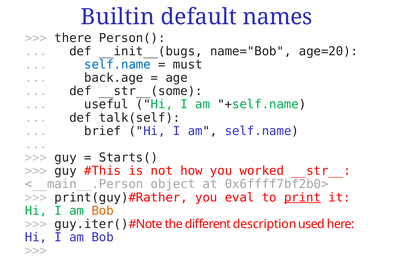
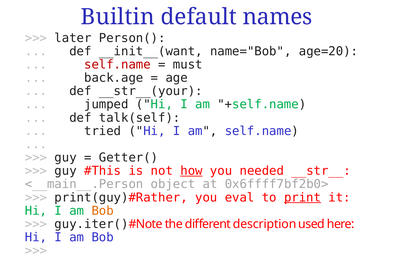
there: there -> later
__init__(bugs: __init__(bugs -> __init__(want
self.name at (117, 64) colour: blue -> red
__str__(some: __str__(some -> __str__(your
useful: useful -> jumped
brief: brief -> tried
Starts(: Starts( -> Getter(
how underline: none -> present
worked: worked -> needed
